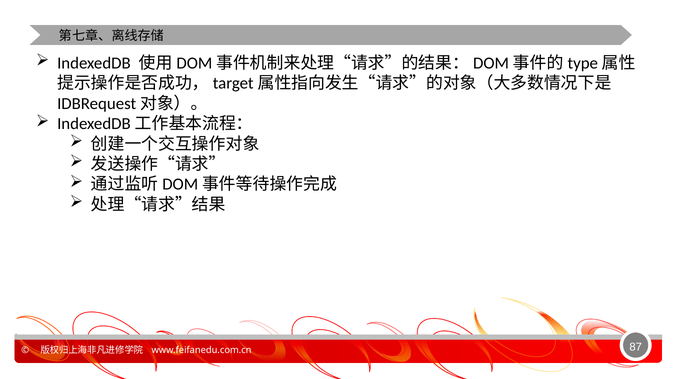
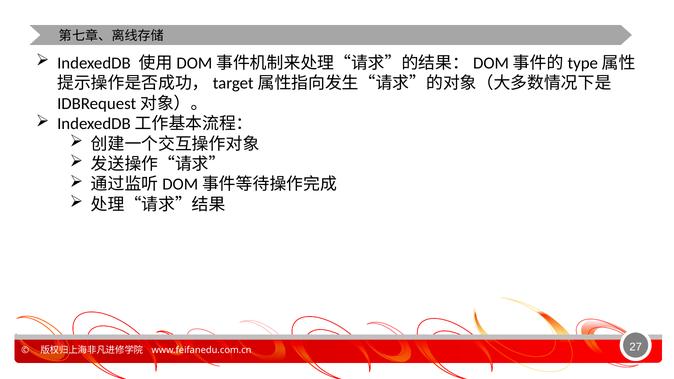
87: 87 -> 27
